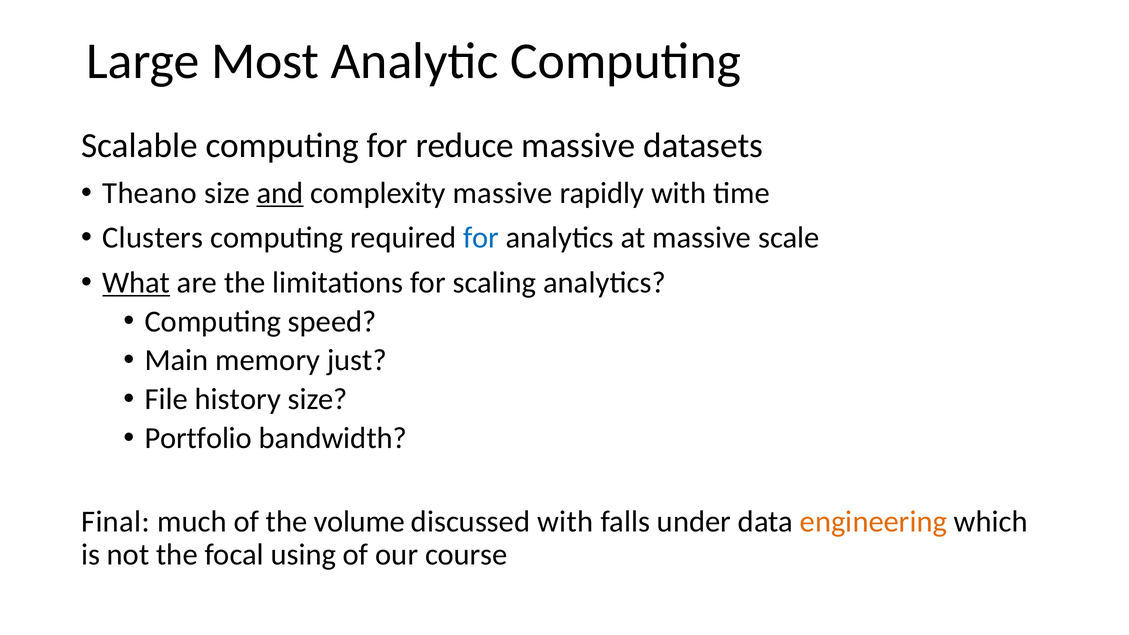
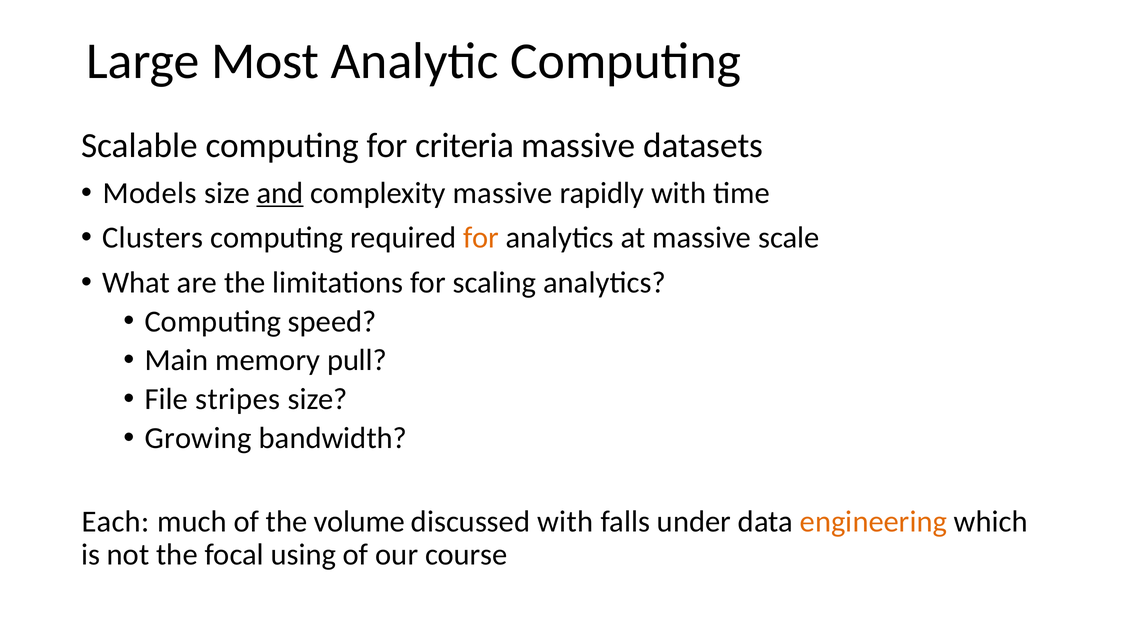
reduce: reduce -> criteria
Theano: Theano -> Models
for at (481, 238) colour: blue -> orange
What underline: present -> none
just: just -> pull
history: history -> stripes
Portfolio: Portfolio -> Growing
Final: Final -> Each
